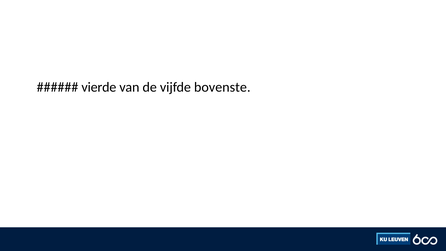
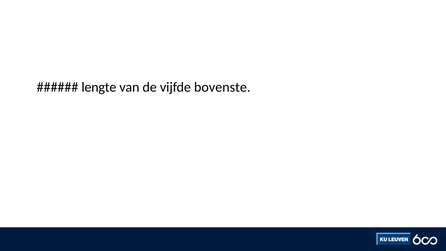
vierde: vierde -> lengte
